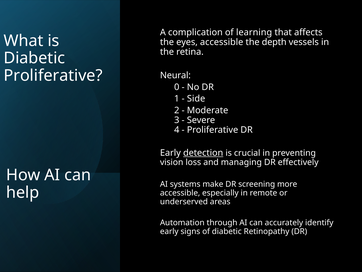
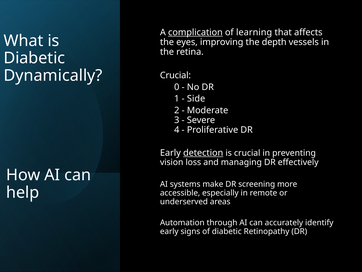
complication underline: none -> present
eyes accessible: accessible -> improving
Proliferative at (53, 75): Proliferative -> Dynamically
Neural at (175, 75): Neural -> Crucial
